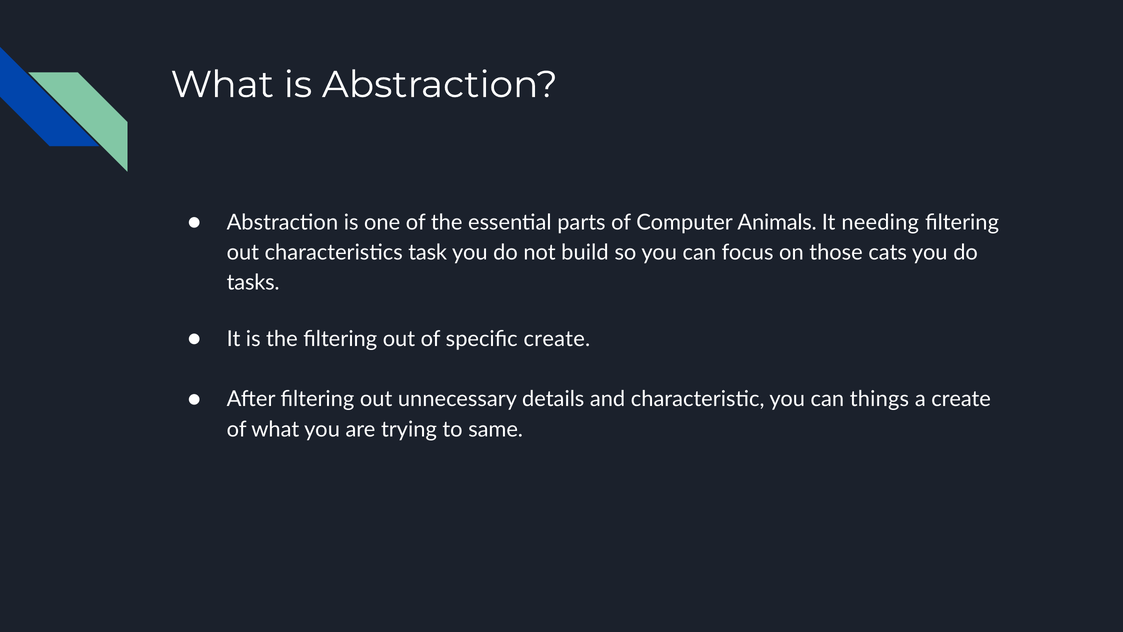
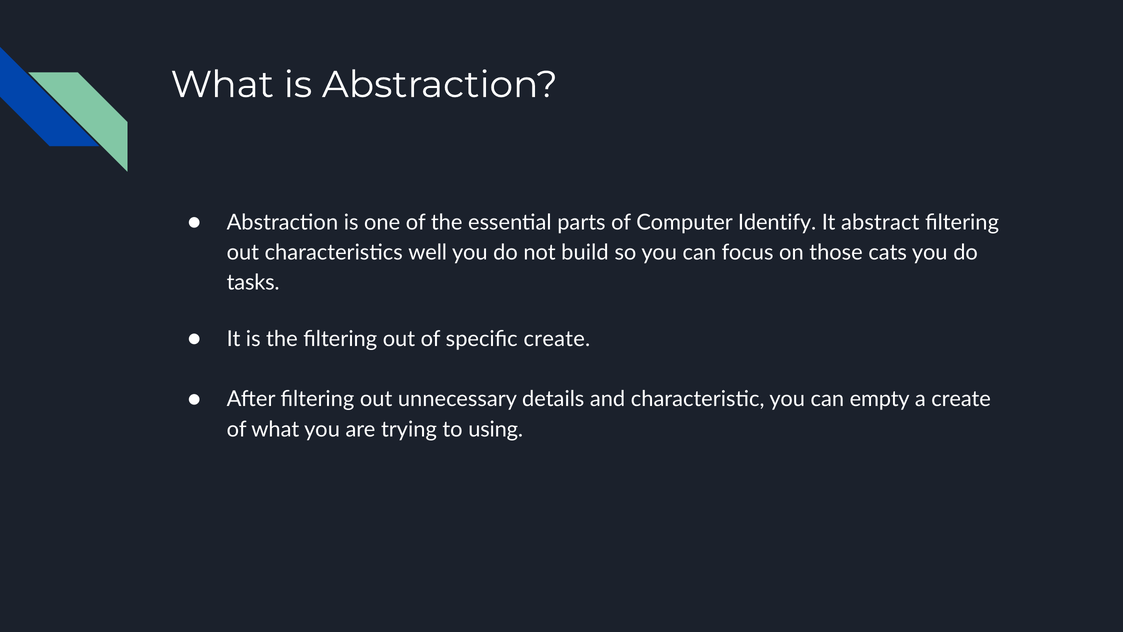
Animals: Animals -> Identify
needing: needing -> abstract
task: task -> well
things: things -> empty
same: same -> using
